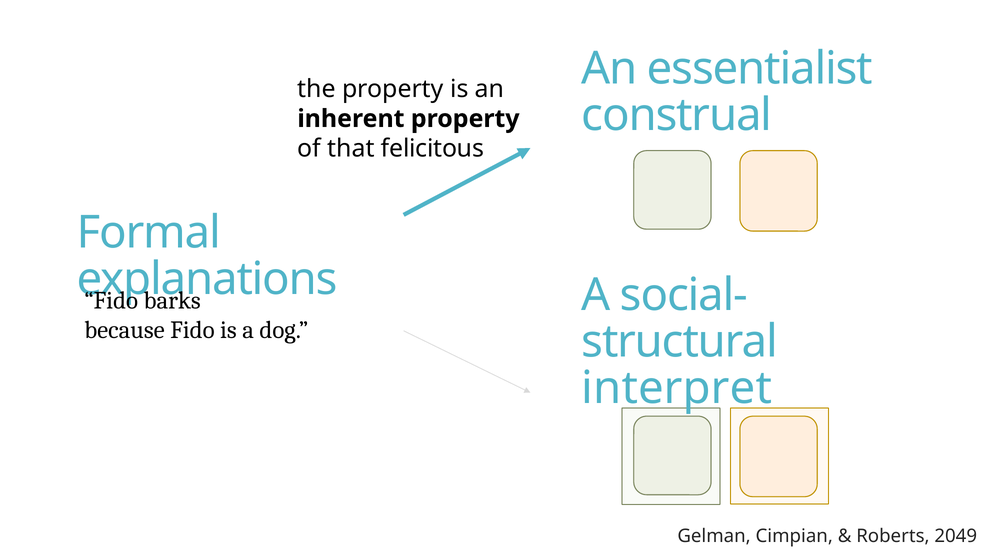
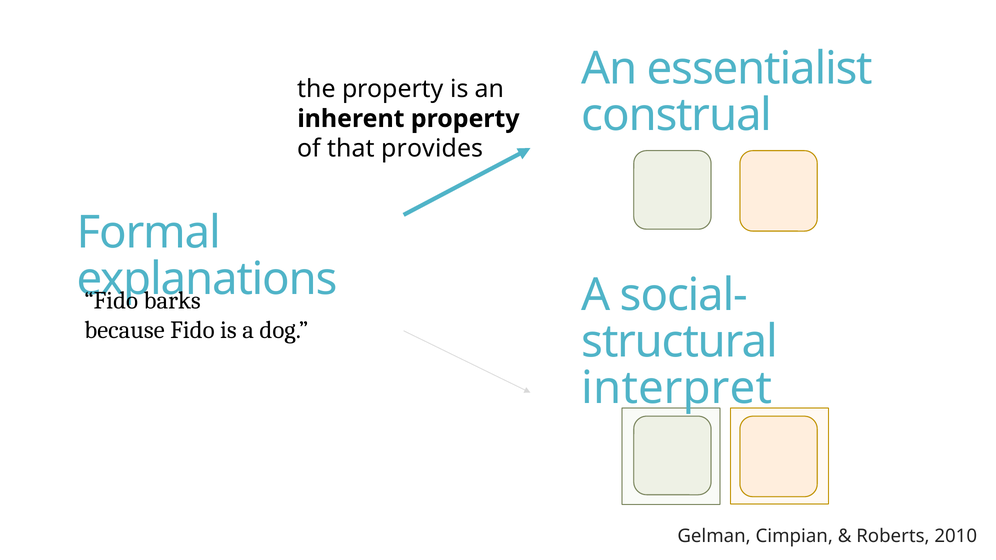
felicitous: felicitous -> provides
2049: 2049 -> 2010
